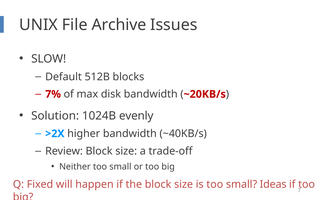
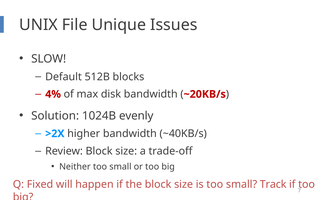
Archive: Archive -> Unique
7%: 7% -> 4%
Ideas: Ideas -> Track
